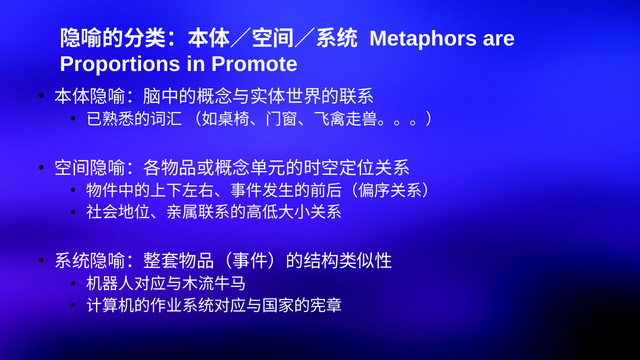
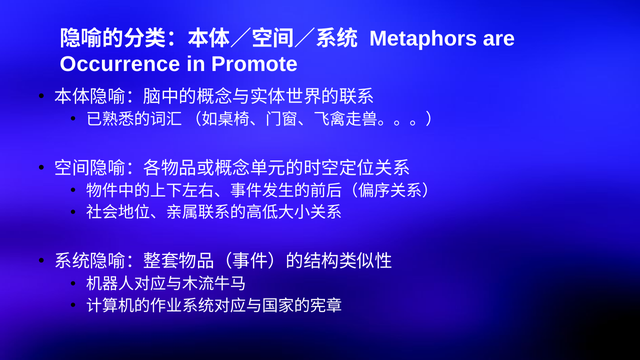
Proportions: Proportions -> Occurrence
